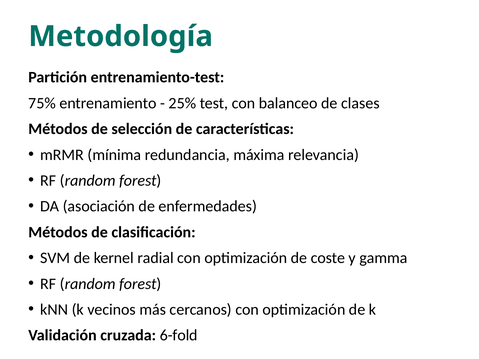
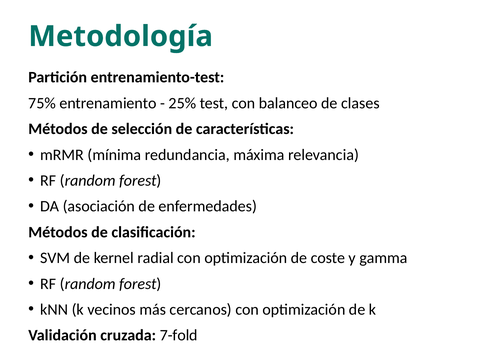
6-fold: 6-fold -> 7-fold
